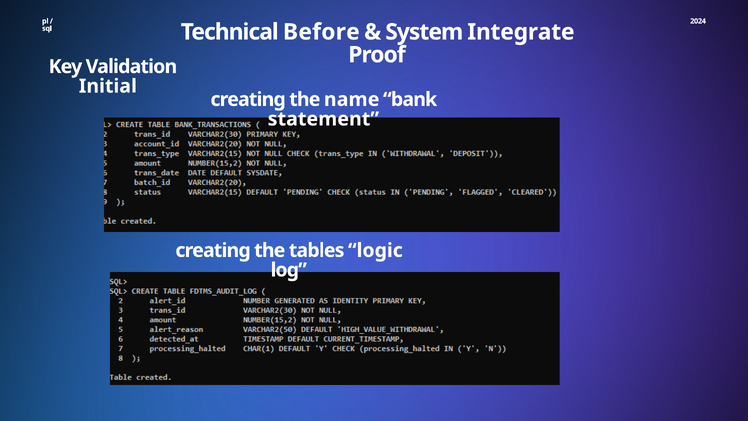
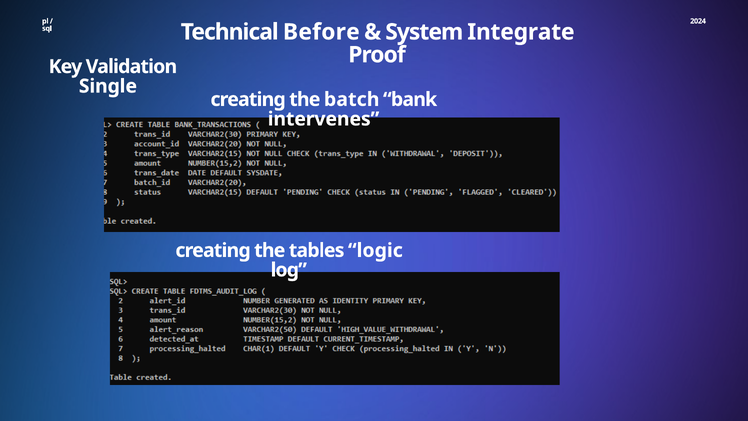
Initial: Initial -> Single
name: name -> batch
statement: statement -> intervenes
